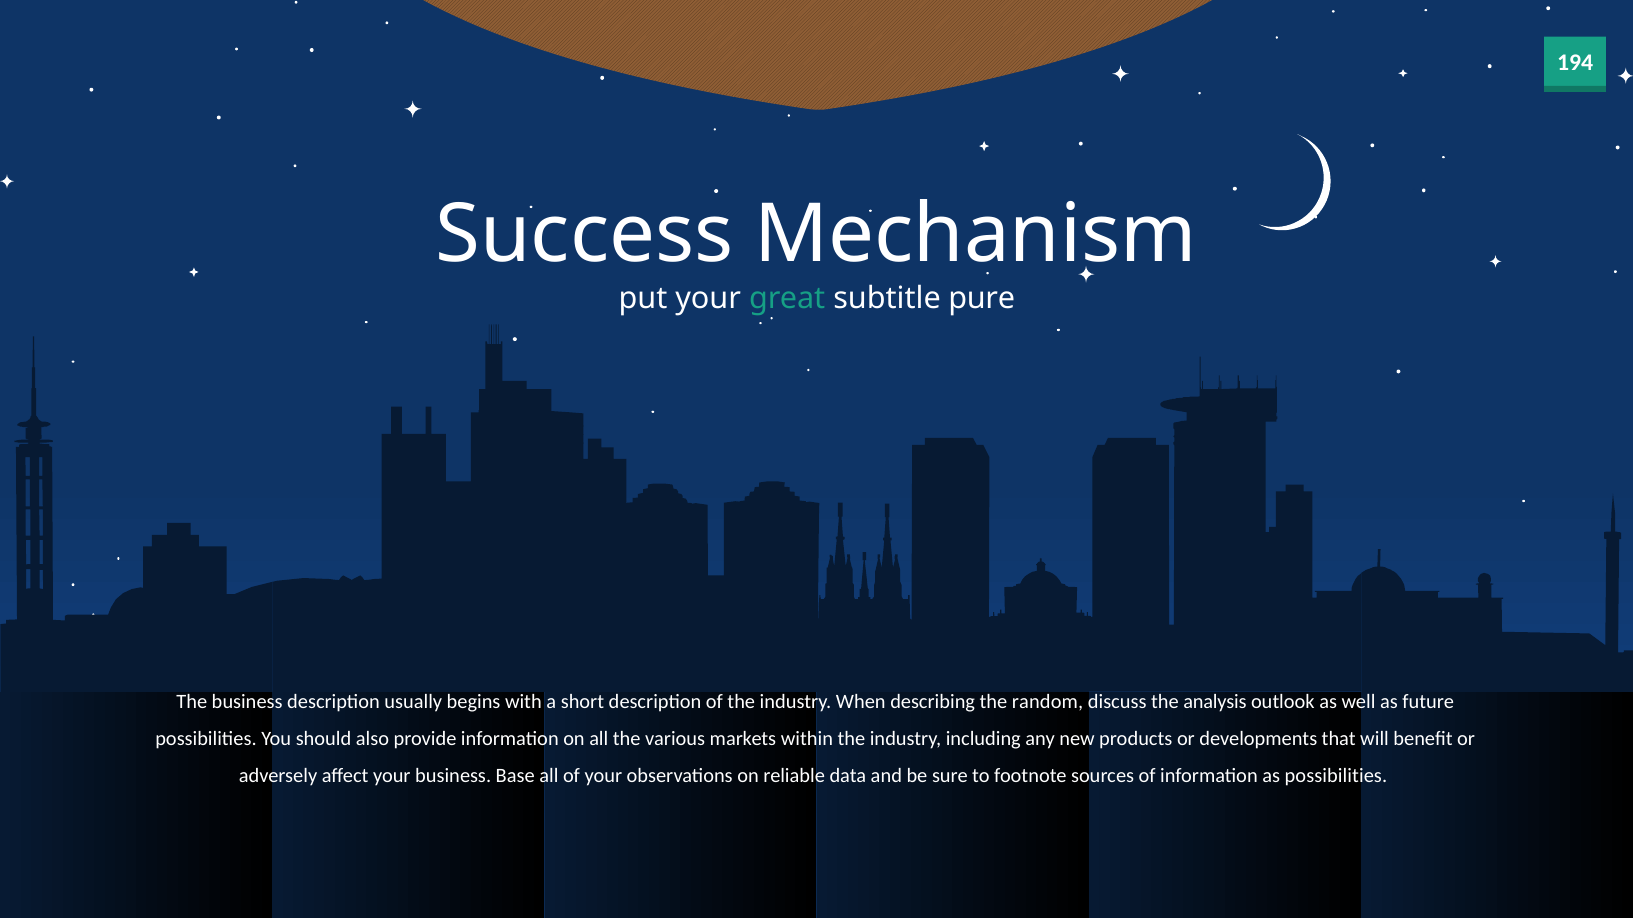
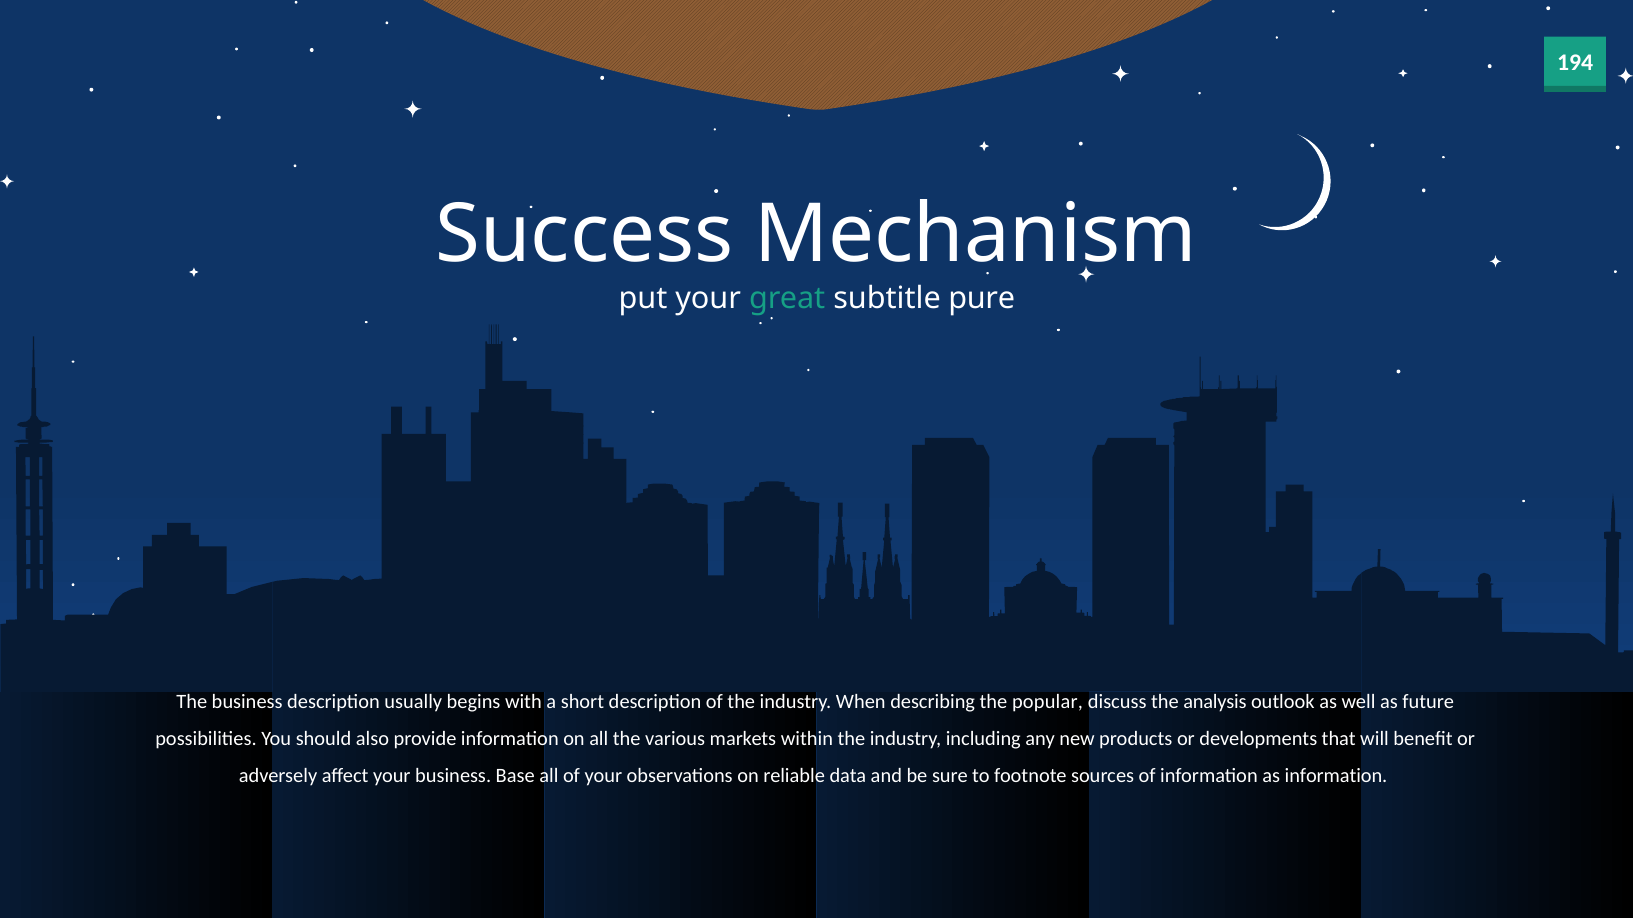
random: random -> popular
as possibilities: possibilities -> information
